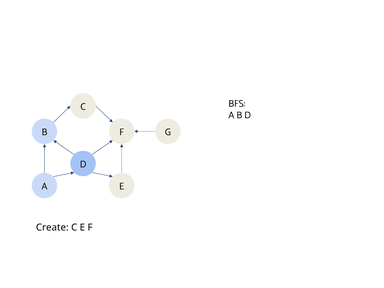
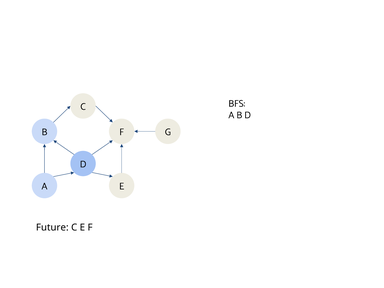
Create: Create -> Future
